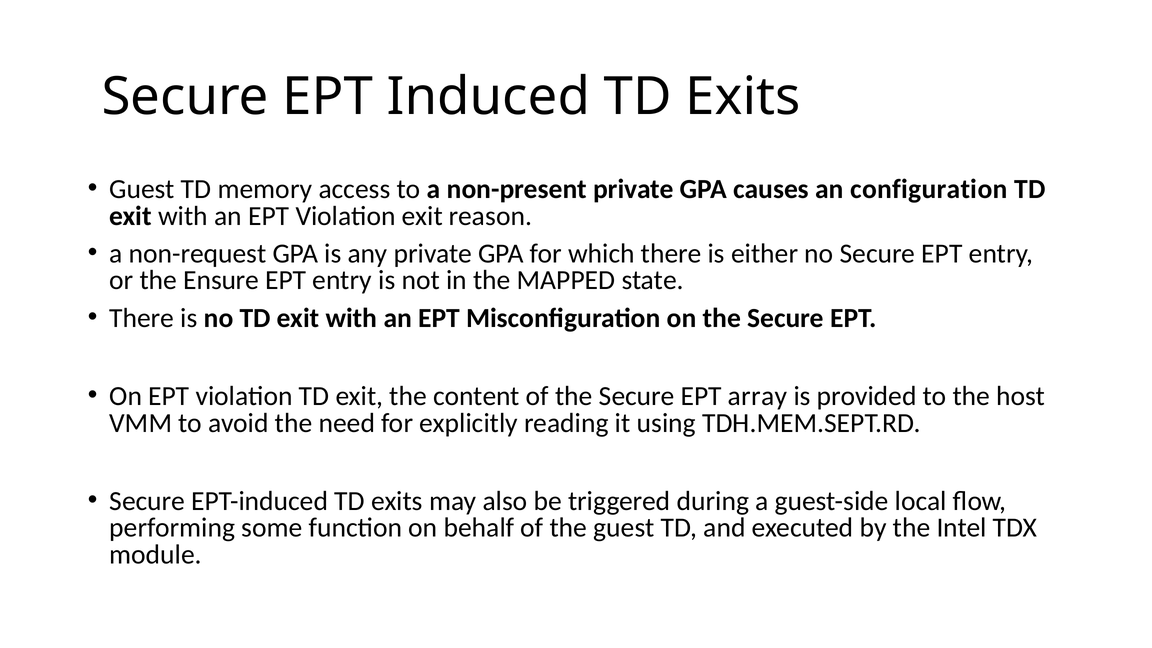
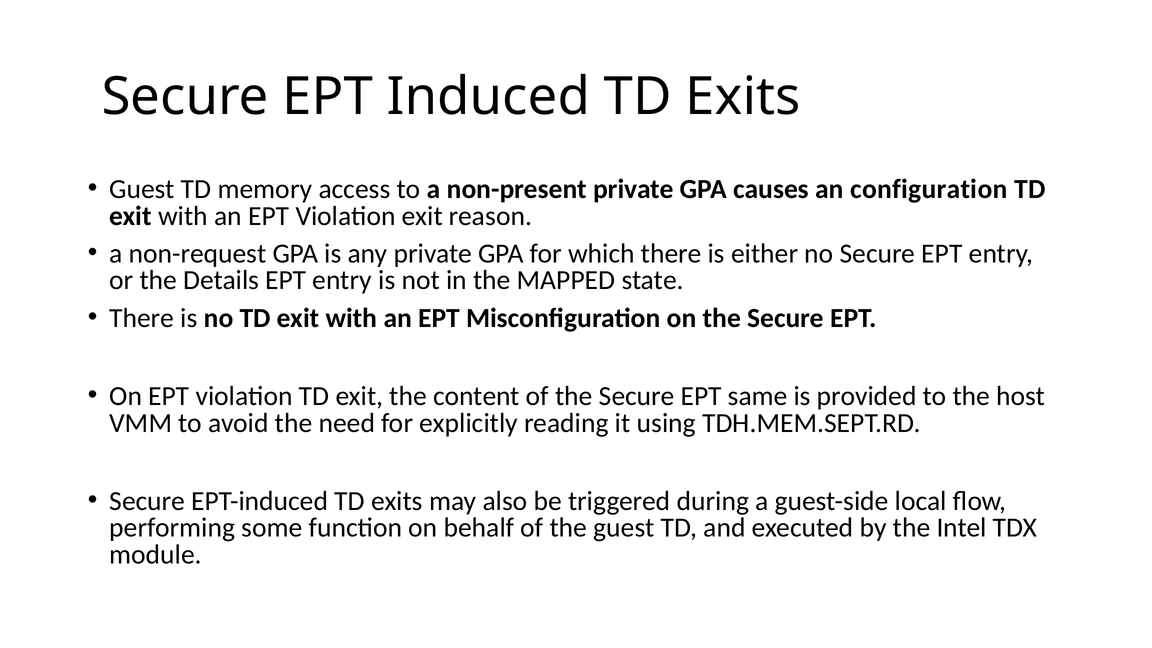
Ensure: Ensure -> Details
array: array -> same
